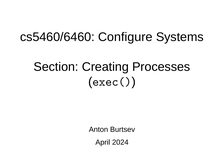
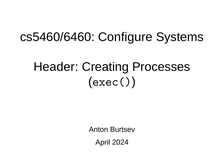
Section: Section -> Header
